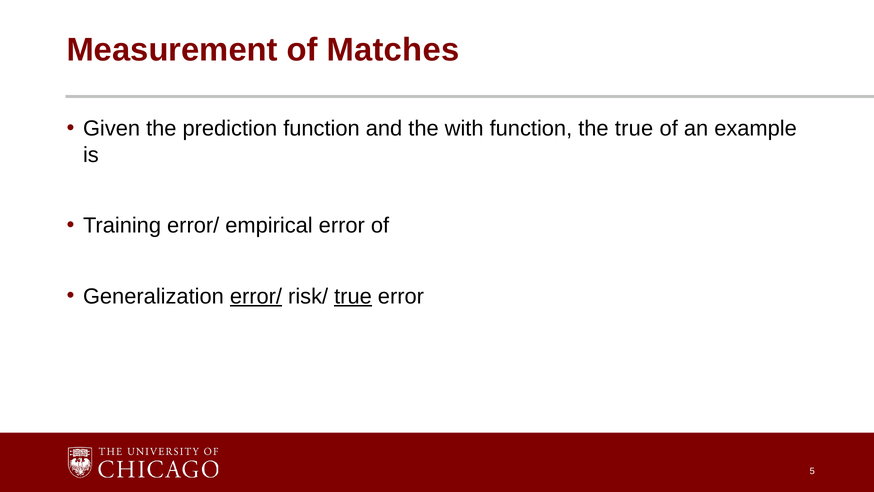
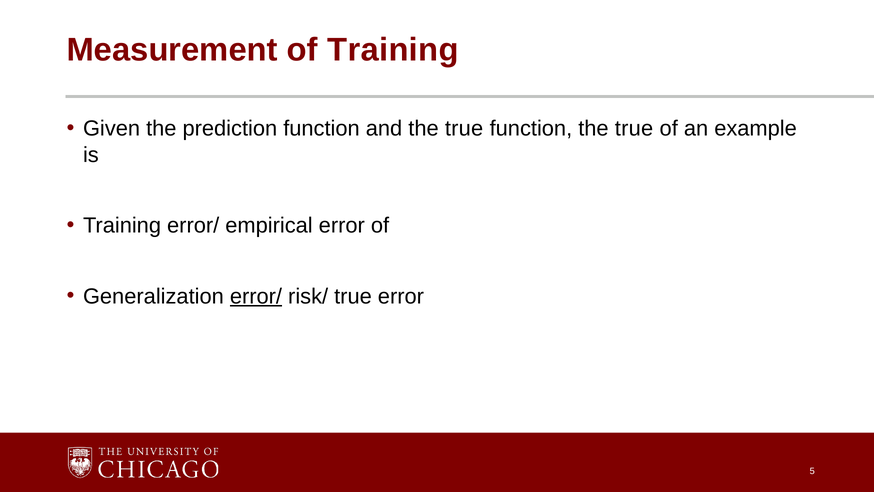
of Matches: Matches -> Training
and the with: with -> true
true at (353, 296) underline: present -> none
